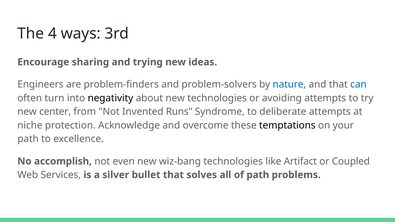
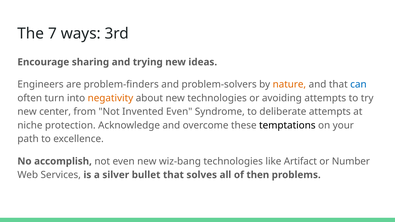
4: 4 -> 7
nature colour: blue -> orange
negativity colour: black -> orange
Invented Runs: Runs -> Even
Coupled: Coupled -> Number
of path: path -> then
